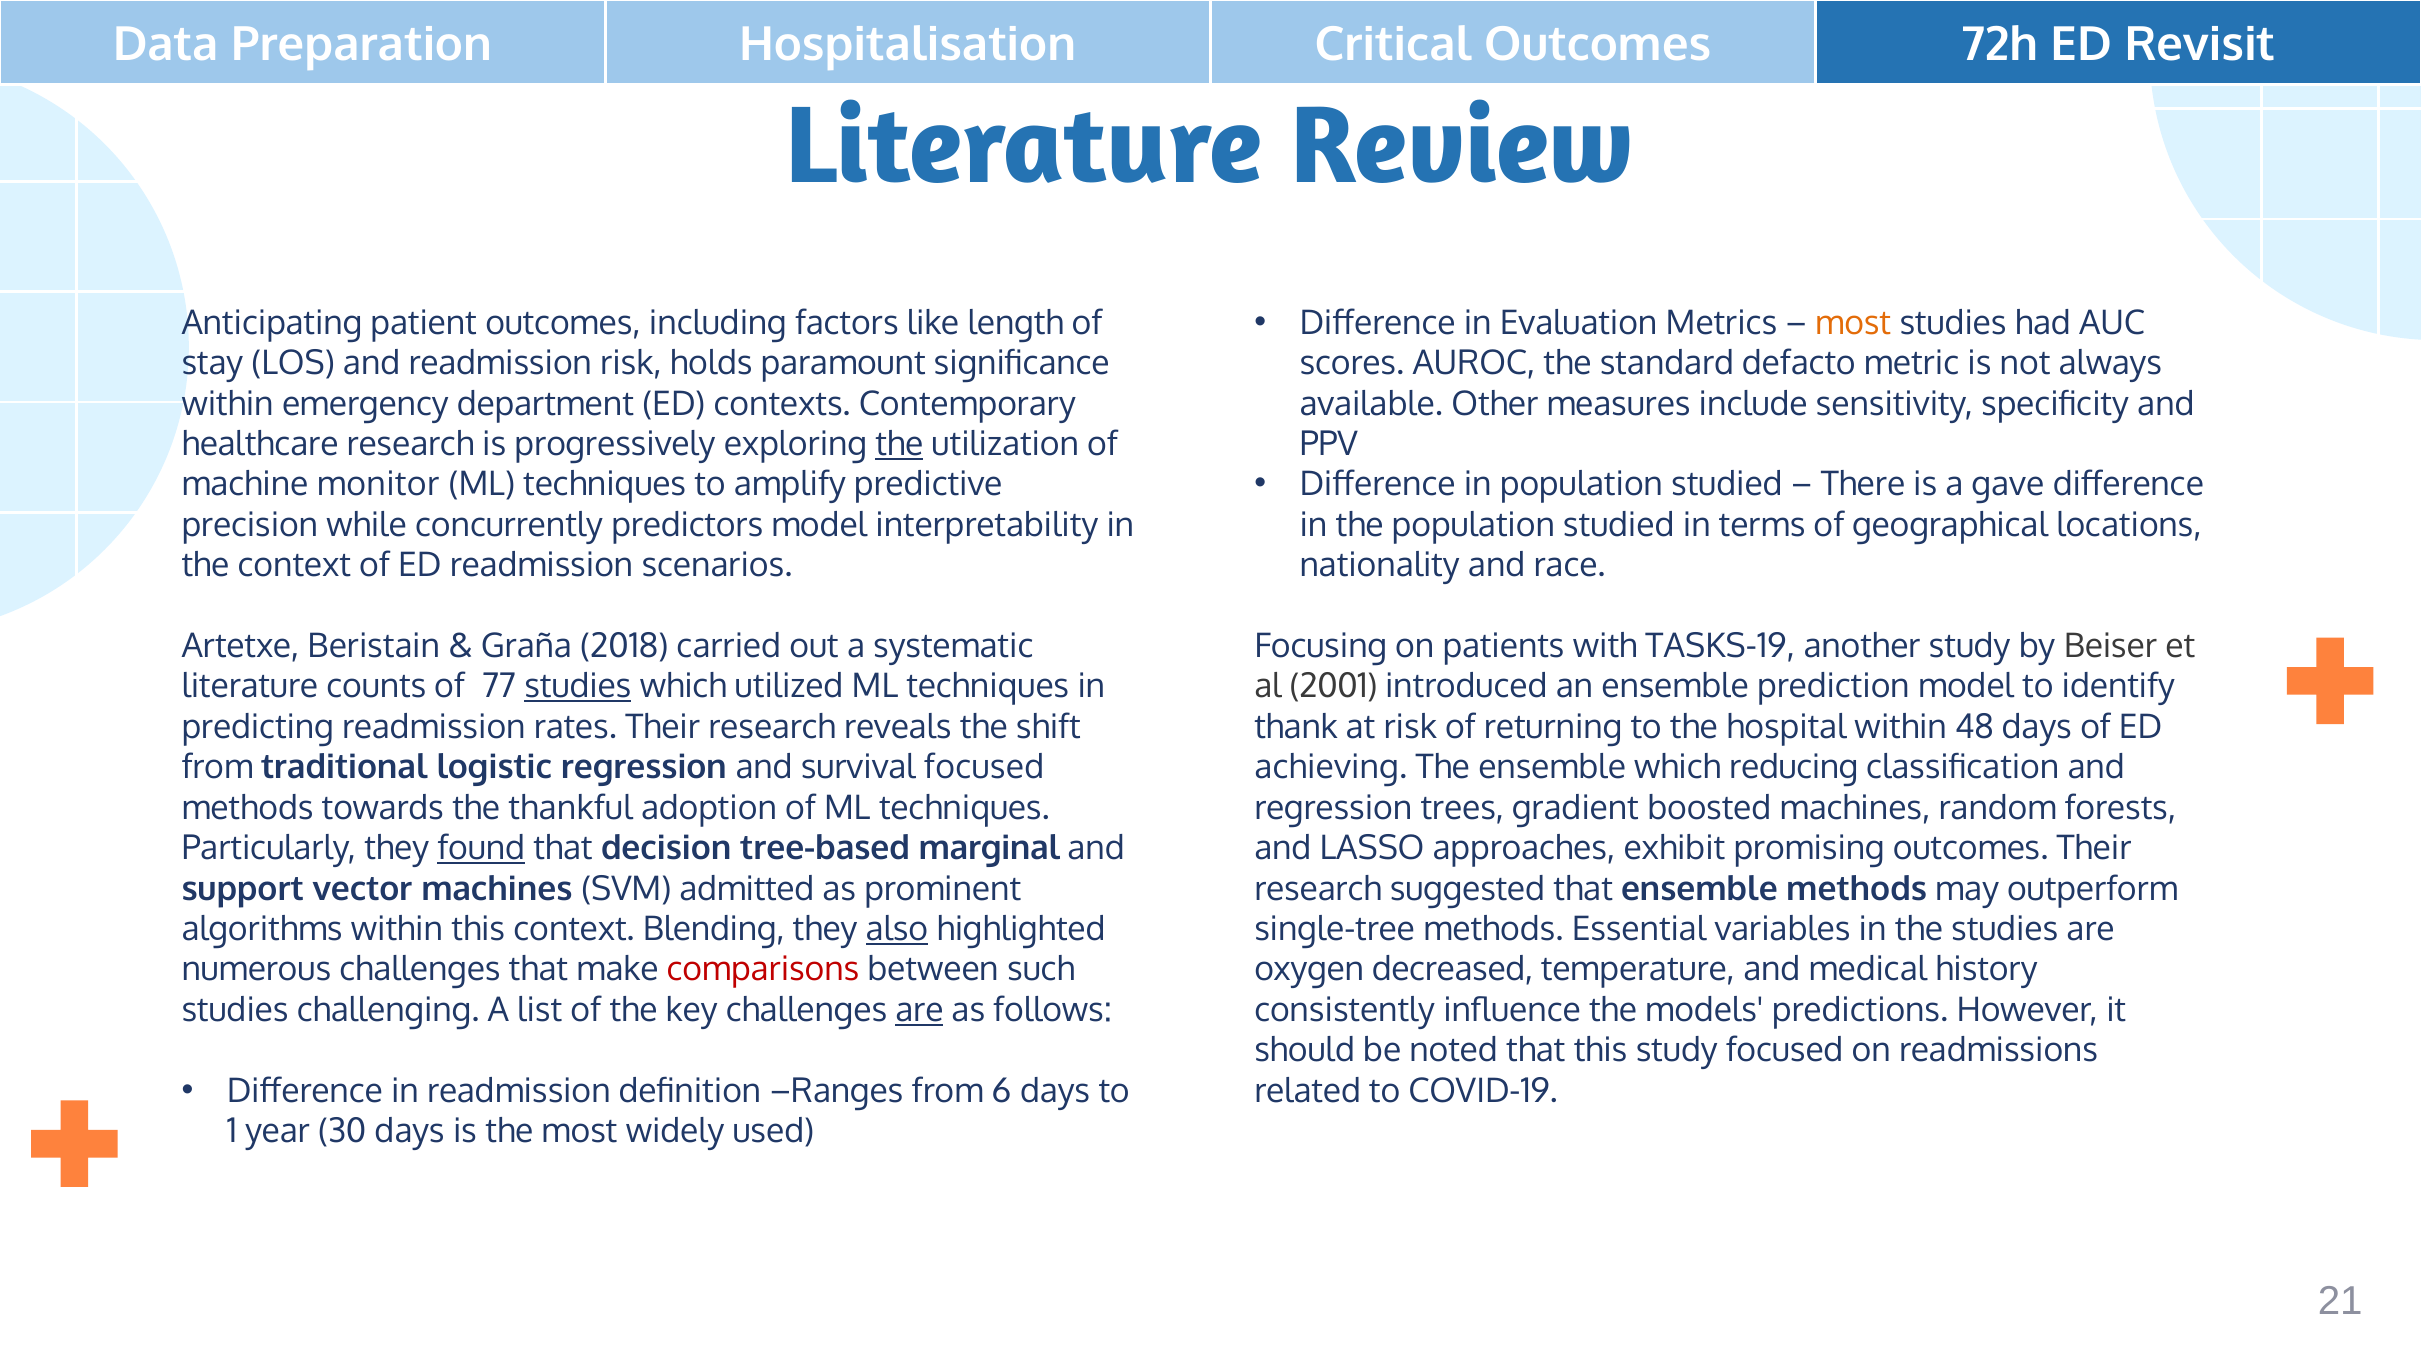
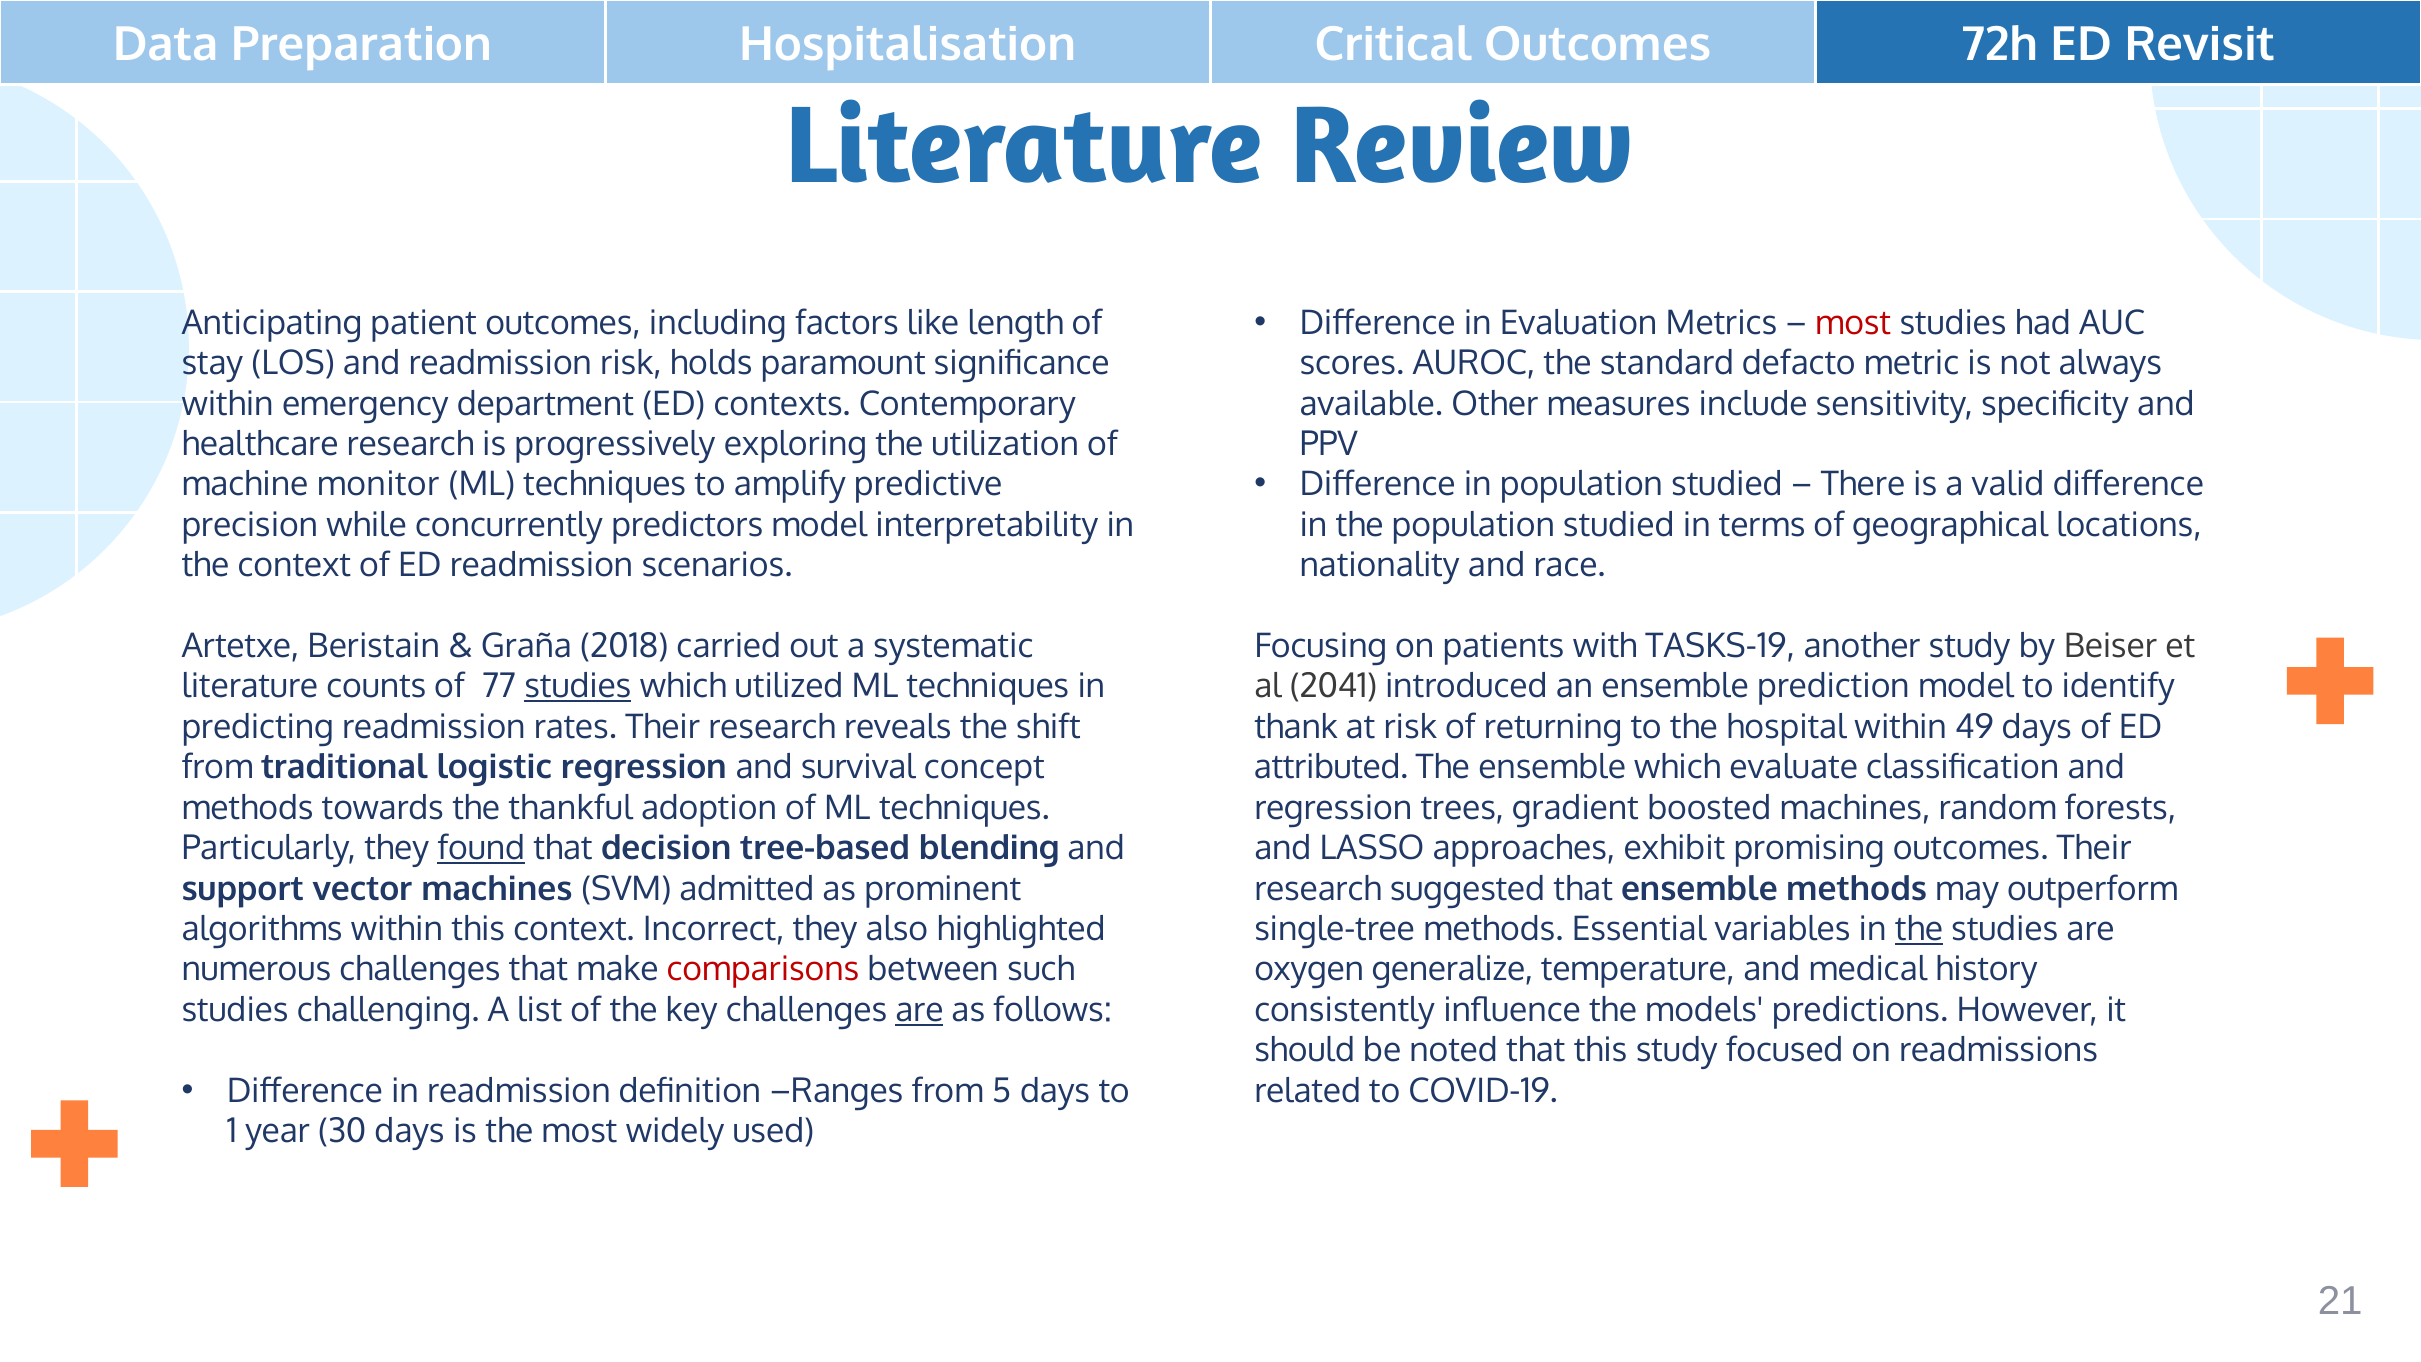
most at (1853, 323) colour: orange -> red
the at (899, 444) underline: present -> none
gave: gave -> valid
2001: 2001 -> 2041
48: 48 -> 49
survival focused: focused -> concept
achieving: achieving -> attributed
reducing: reducing -> evaluate
marginal: marginal -> blending
Blending: Blending -> Incorrect
also underline: present -> none
the at (1919, 929) underline: none -> present
decreased: decreased -> generalize
6: 6 -> 5
